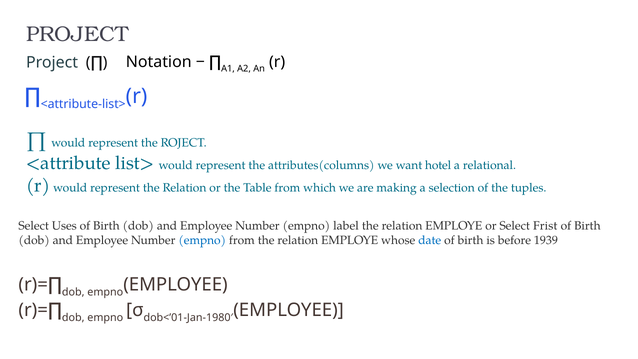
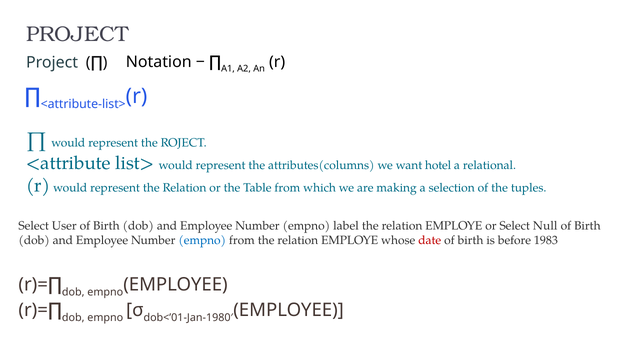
Uses: Uses -> User
Frist: Frist -> Null
date colour: blue -> red
1939: 1939 -> 1983
